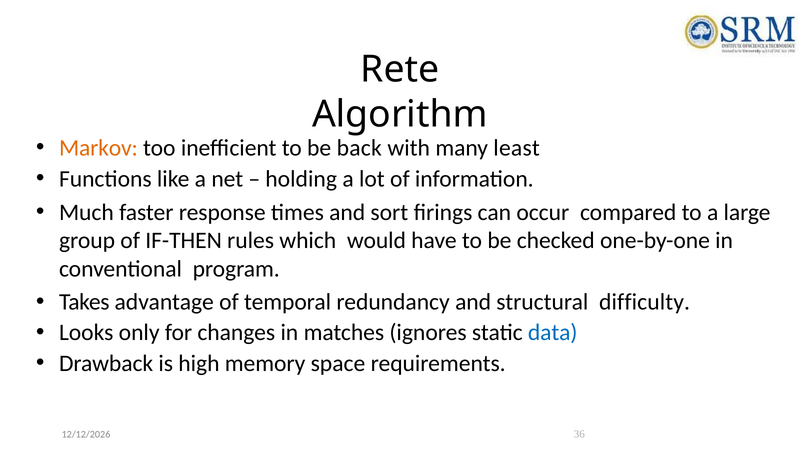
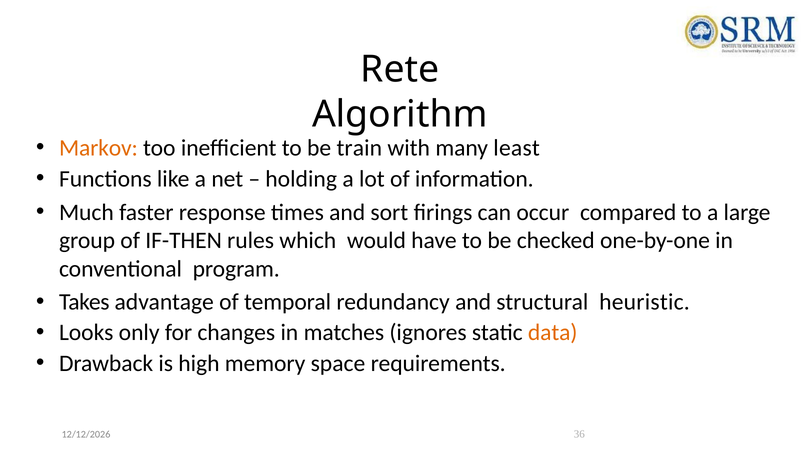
back: back -> train
difficulty: difficulty -> heuristic
data colour: blue -> orange
